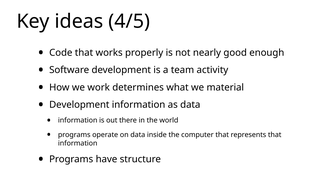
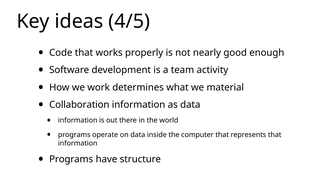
Development at (79, 105): Development -> Collaboration
